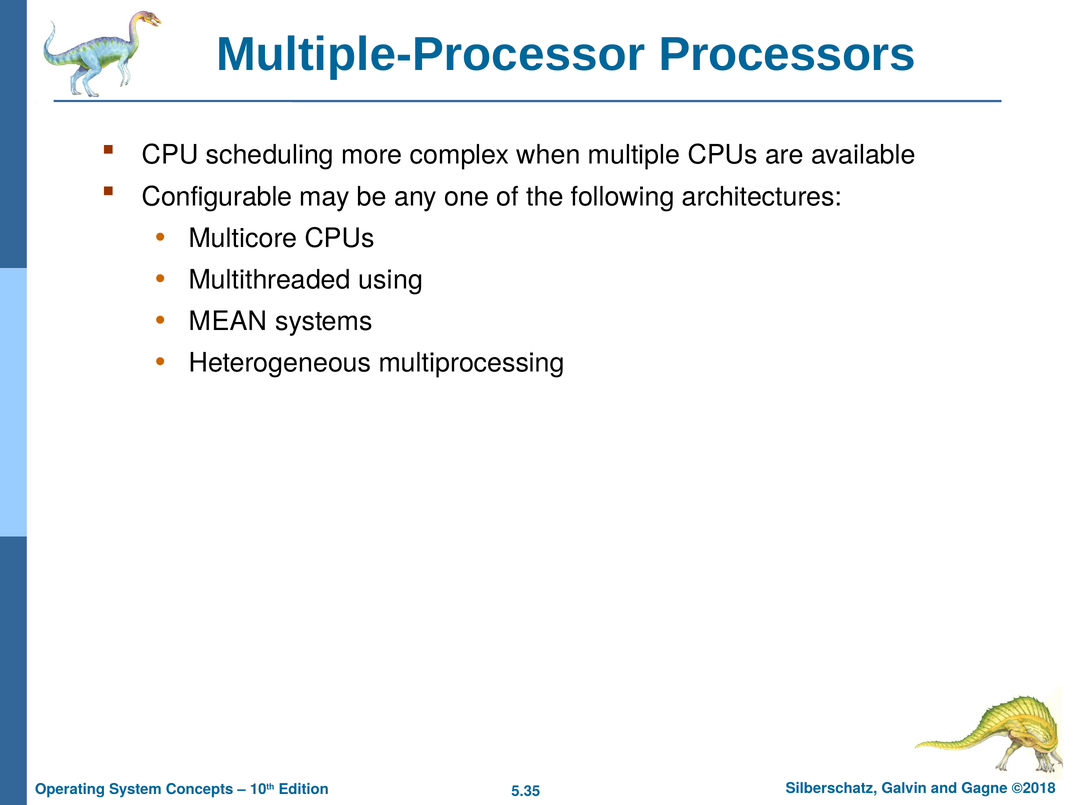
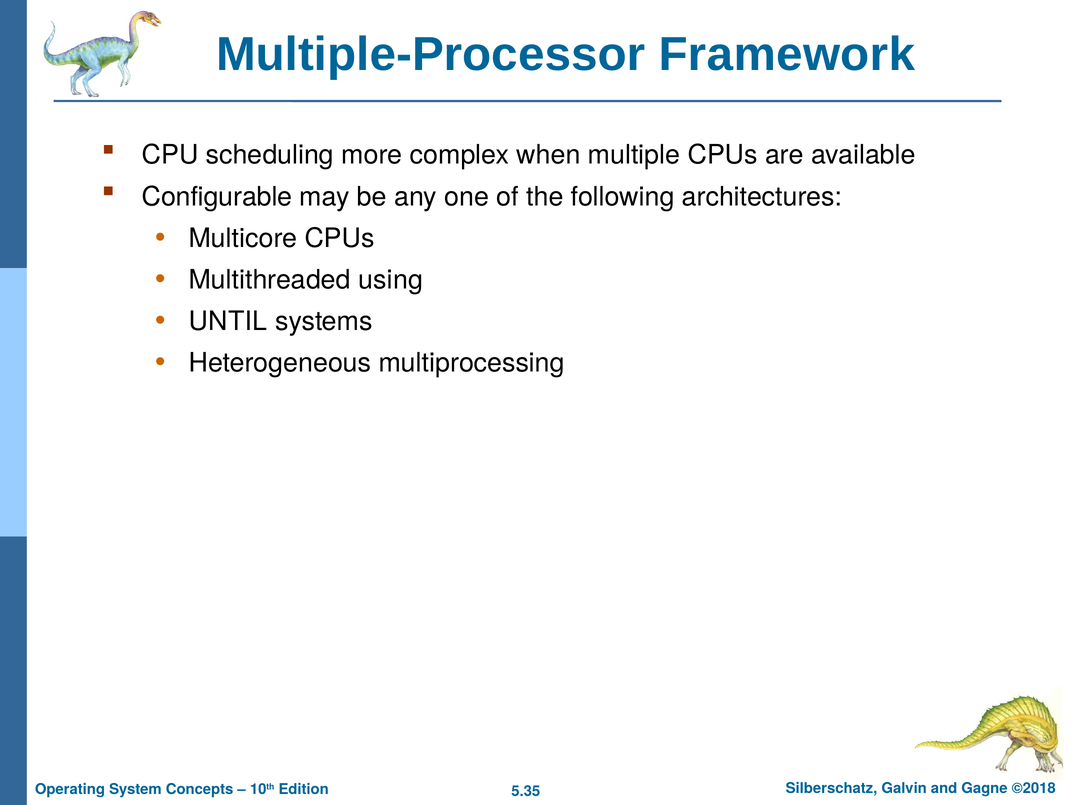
Processors: Processors -> Framework
MEAN: MEAN -> UNTIL
